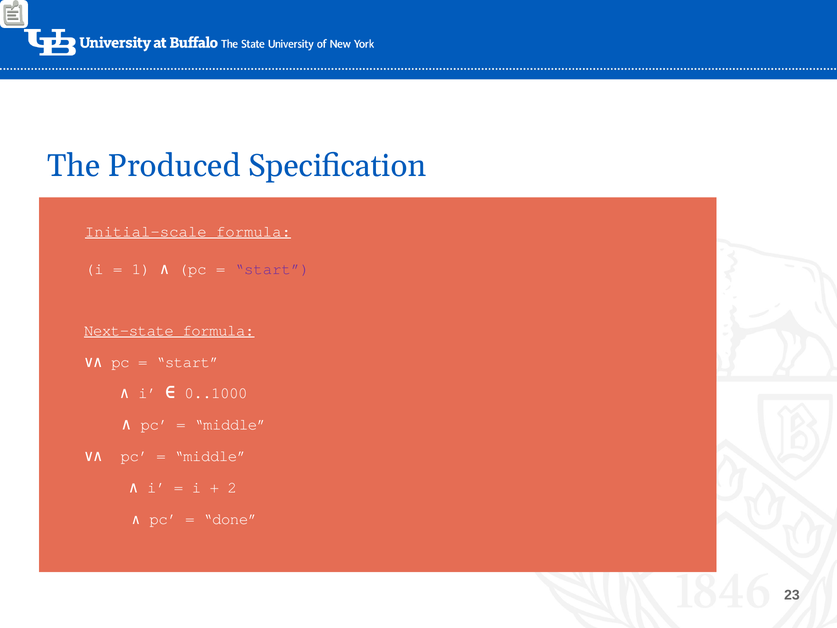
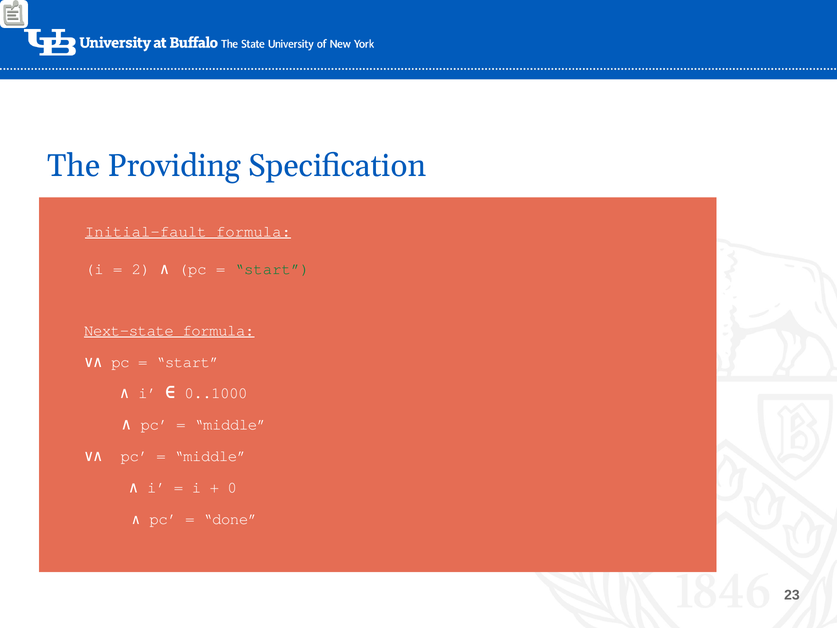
Produced: Produced -> Providing
Initial-scale: Initial-scale -> Initial-fault
1: 1 -> 2
start at (272, 269) colour: purple -> green
2: 2 -> 0
